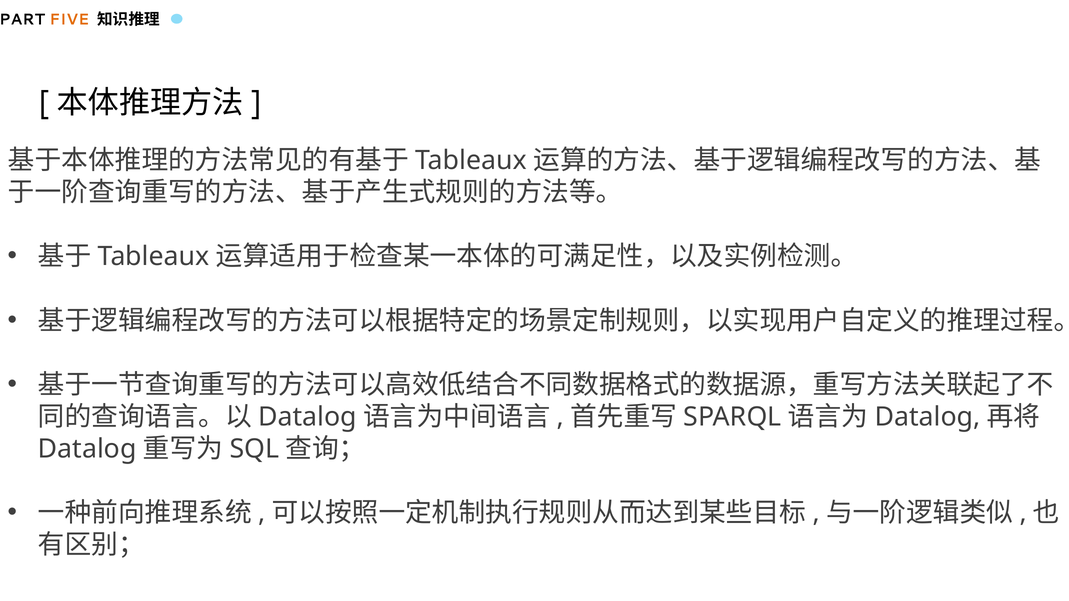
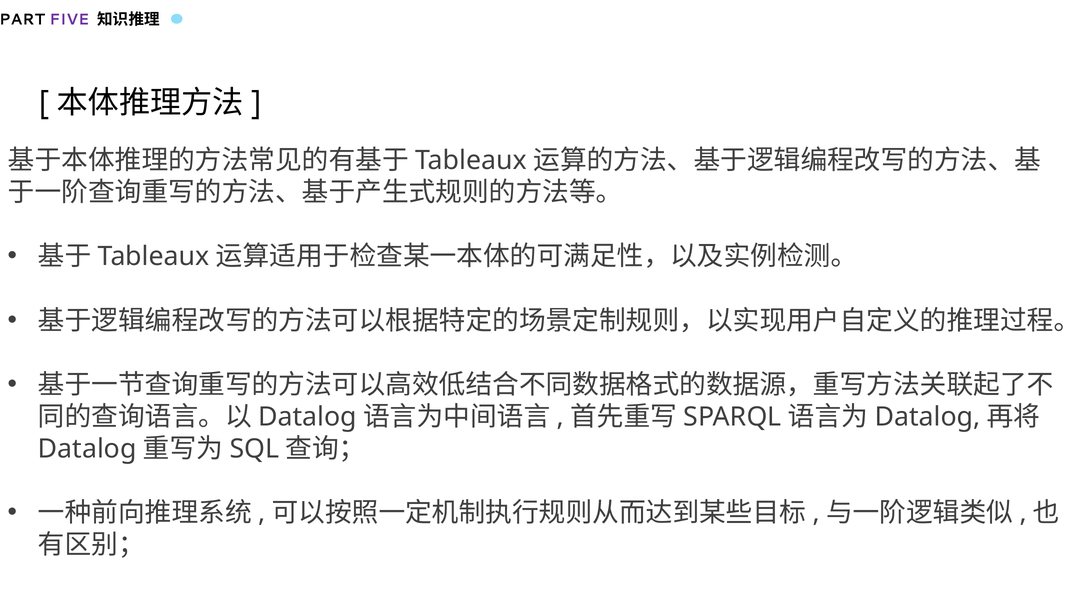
FIVE colour: orange -> purple
